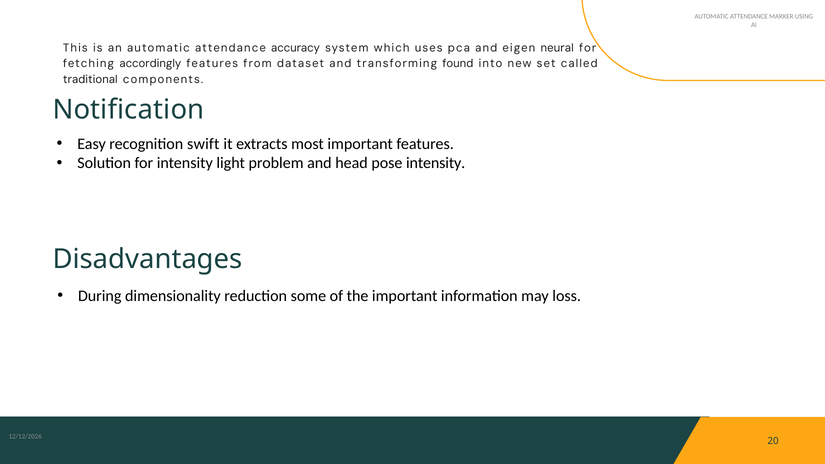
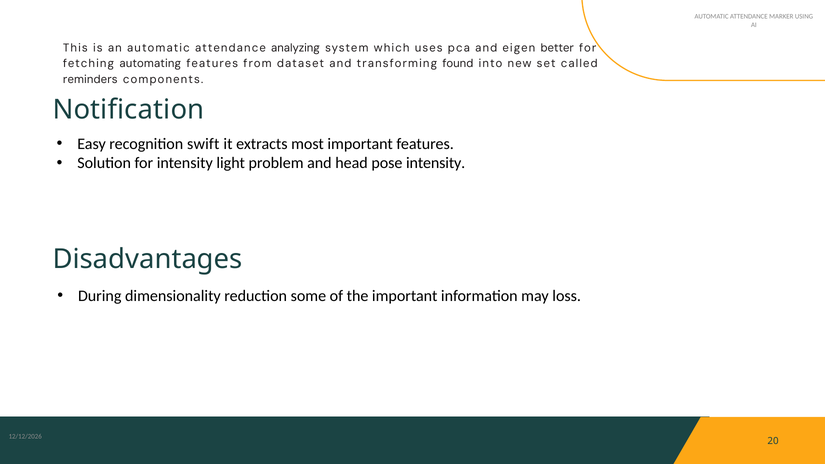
accuracy: accuracy -> analyzing
neural: neural -> better
accordingly: accordingly -> automating
traditional: traditional -> reminders
